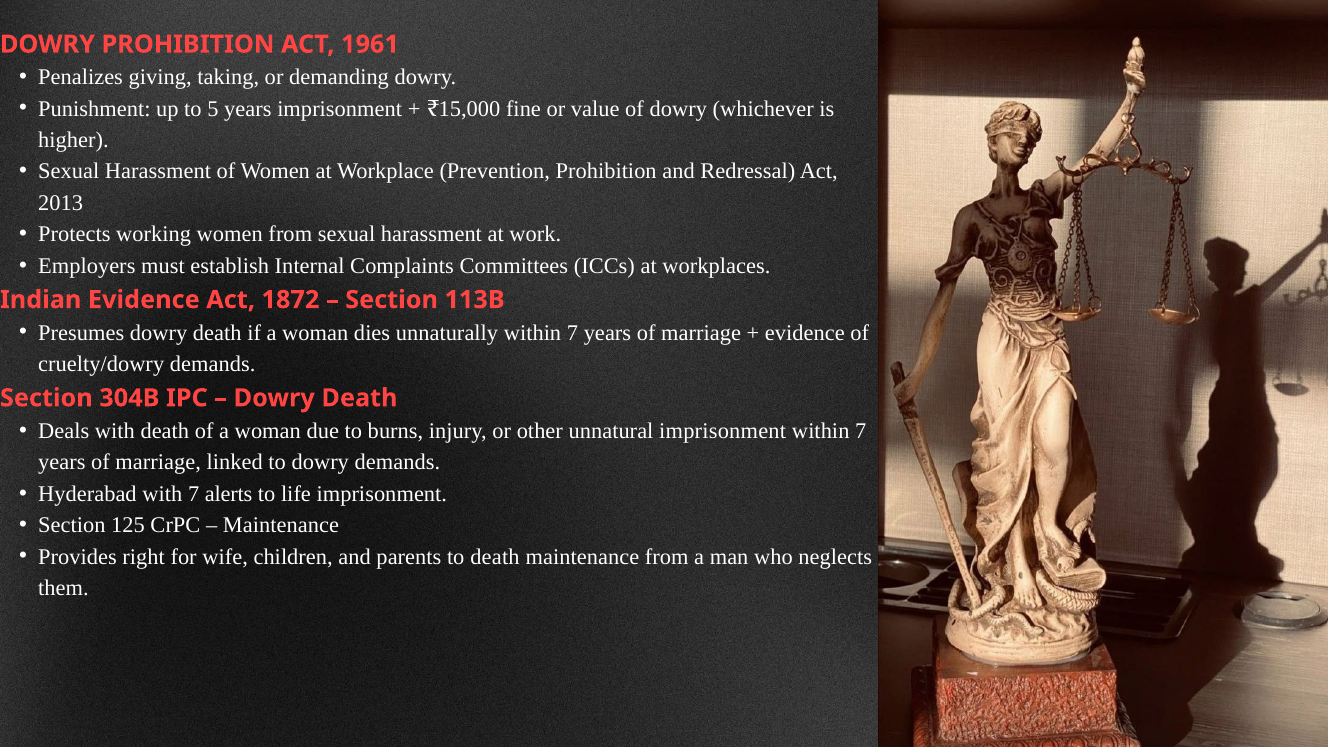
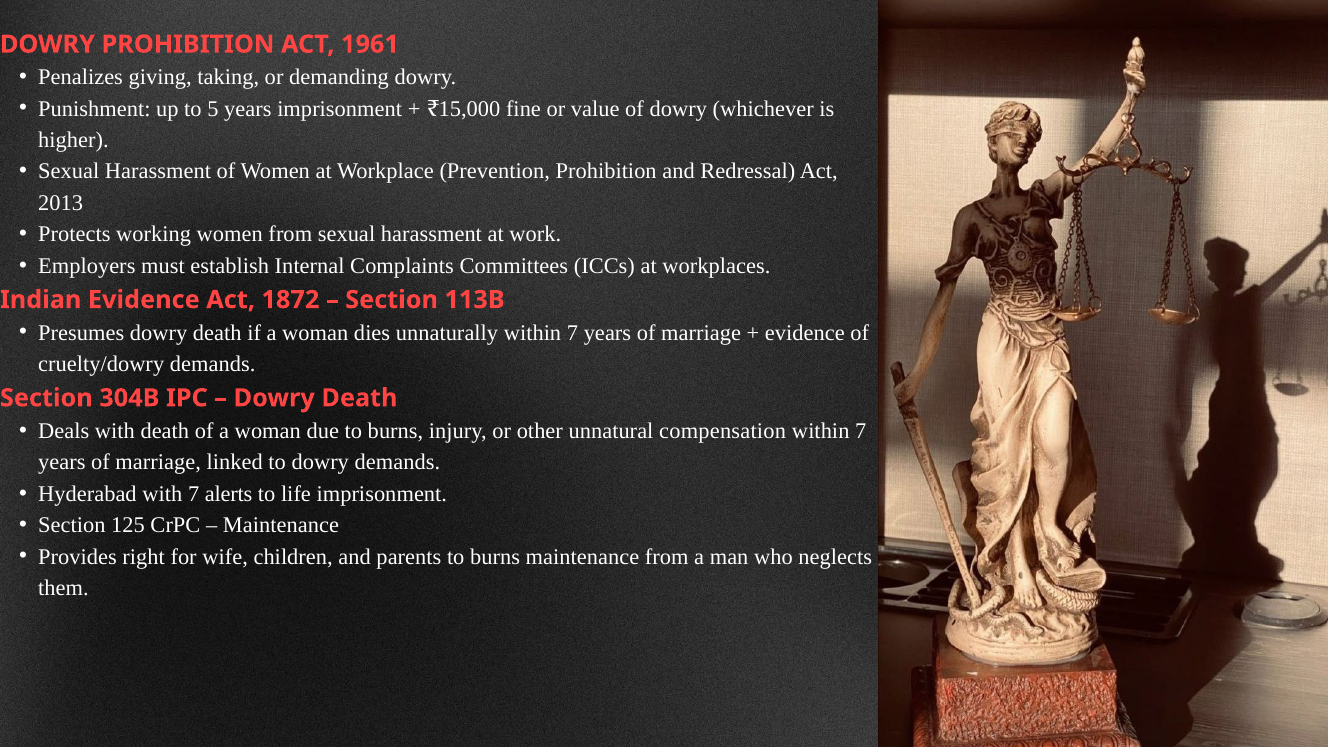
unnatural imprisonment: imprisonment -> compensation
parents to death: death -> burns
